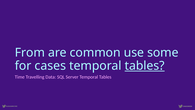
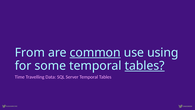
common underline: none -> present
some: some -> using
cases: cases -> some
